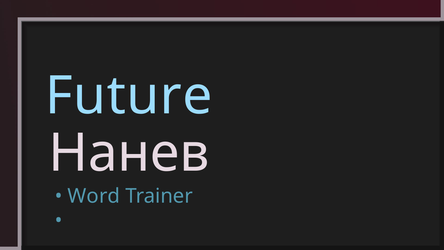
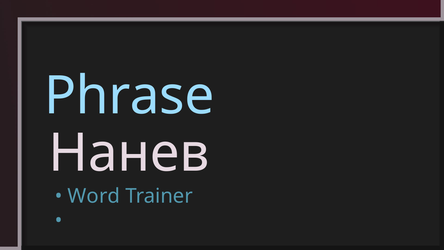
Future: Future -> Phrase
